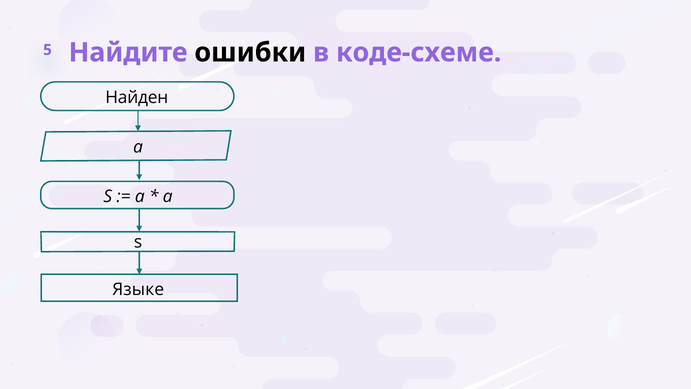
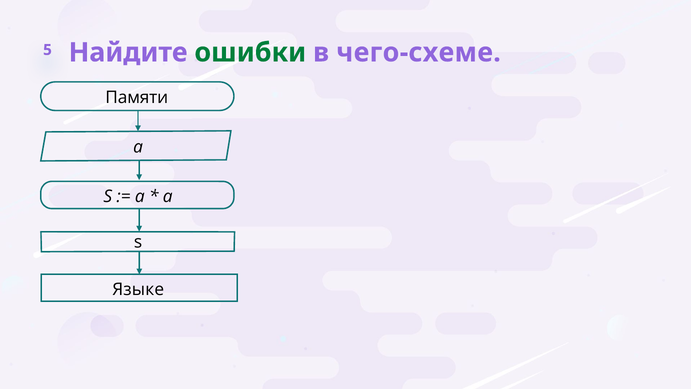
ошибки colour: black -> green
коде-схеме: коде-схеме -> чего-схеме
Найден: Найден -> Памяти
